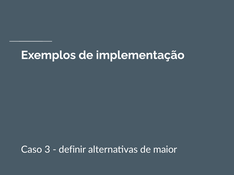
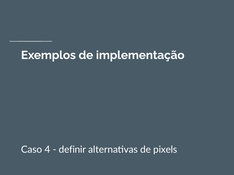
3: 3 -> 4
maior: maior -> pixels
